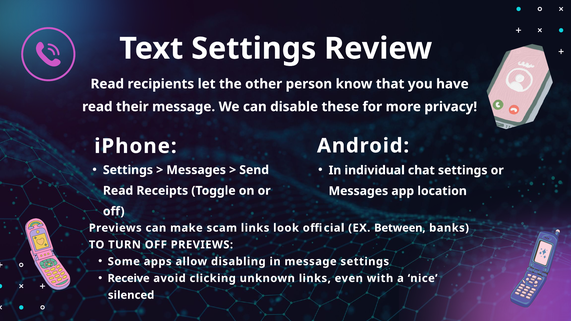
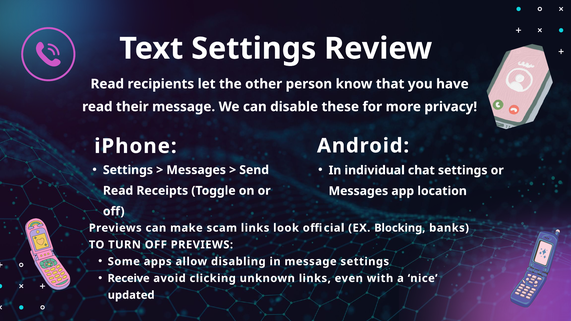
Between: Between -> Blocking
silenced: silenced -> updated
